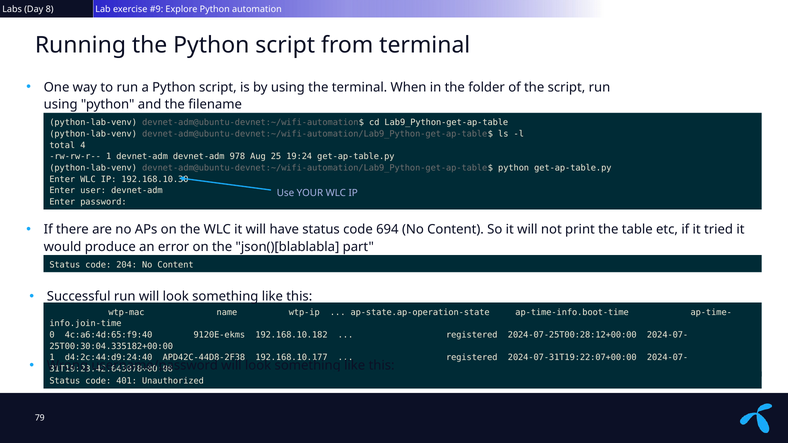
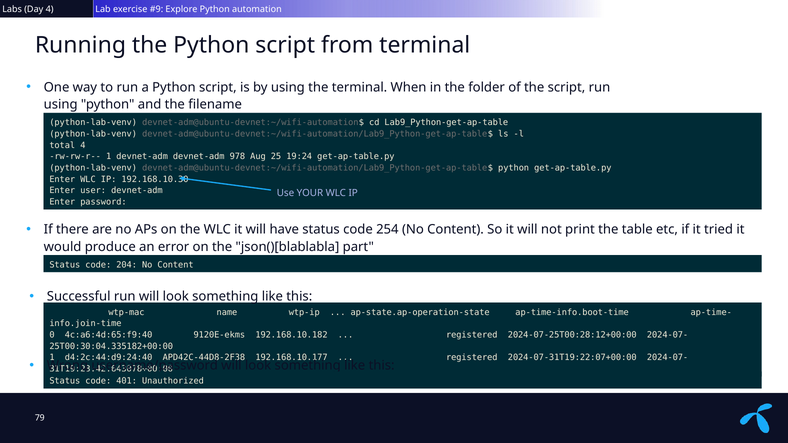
Day 8: 8 -> 4
694: 694 -> 254
